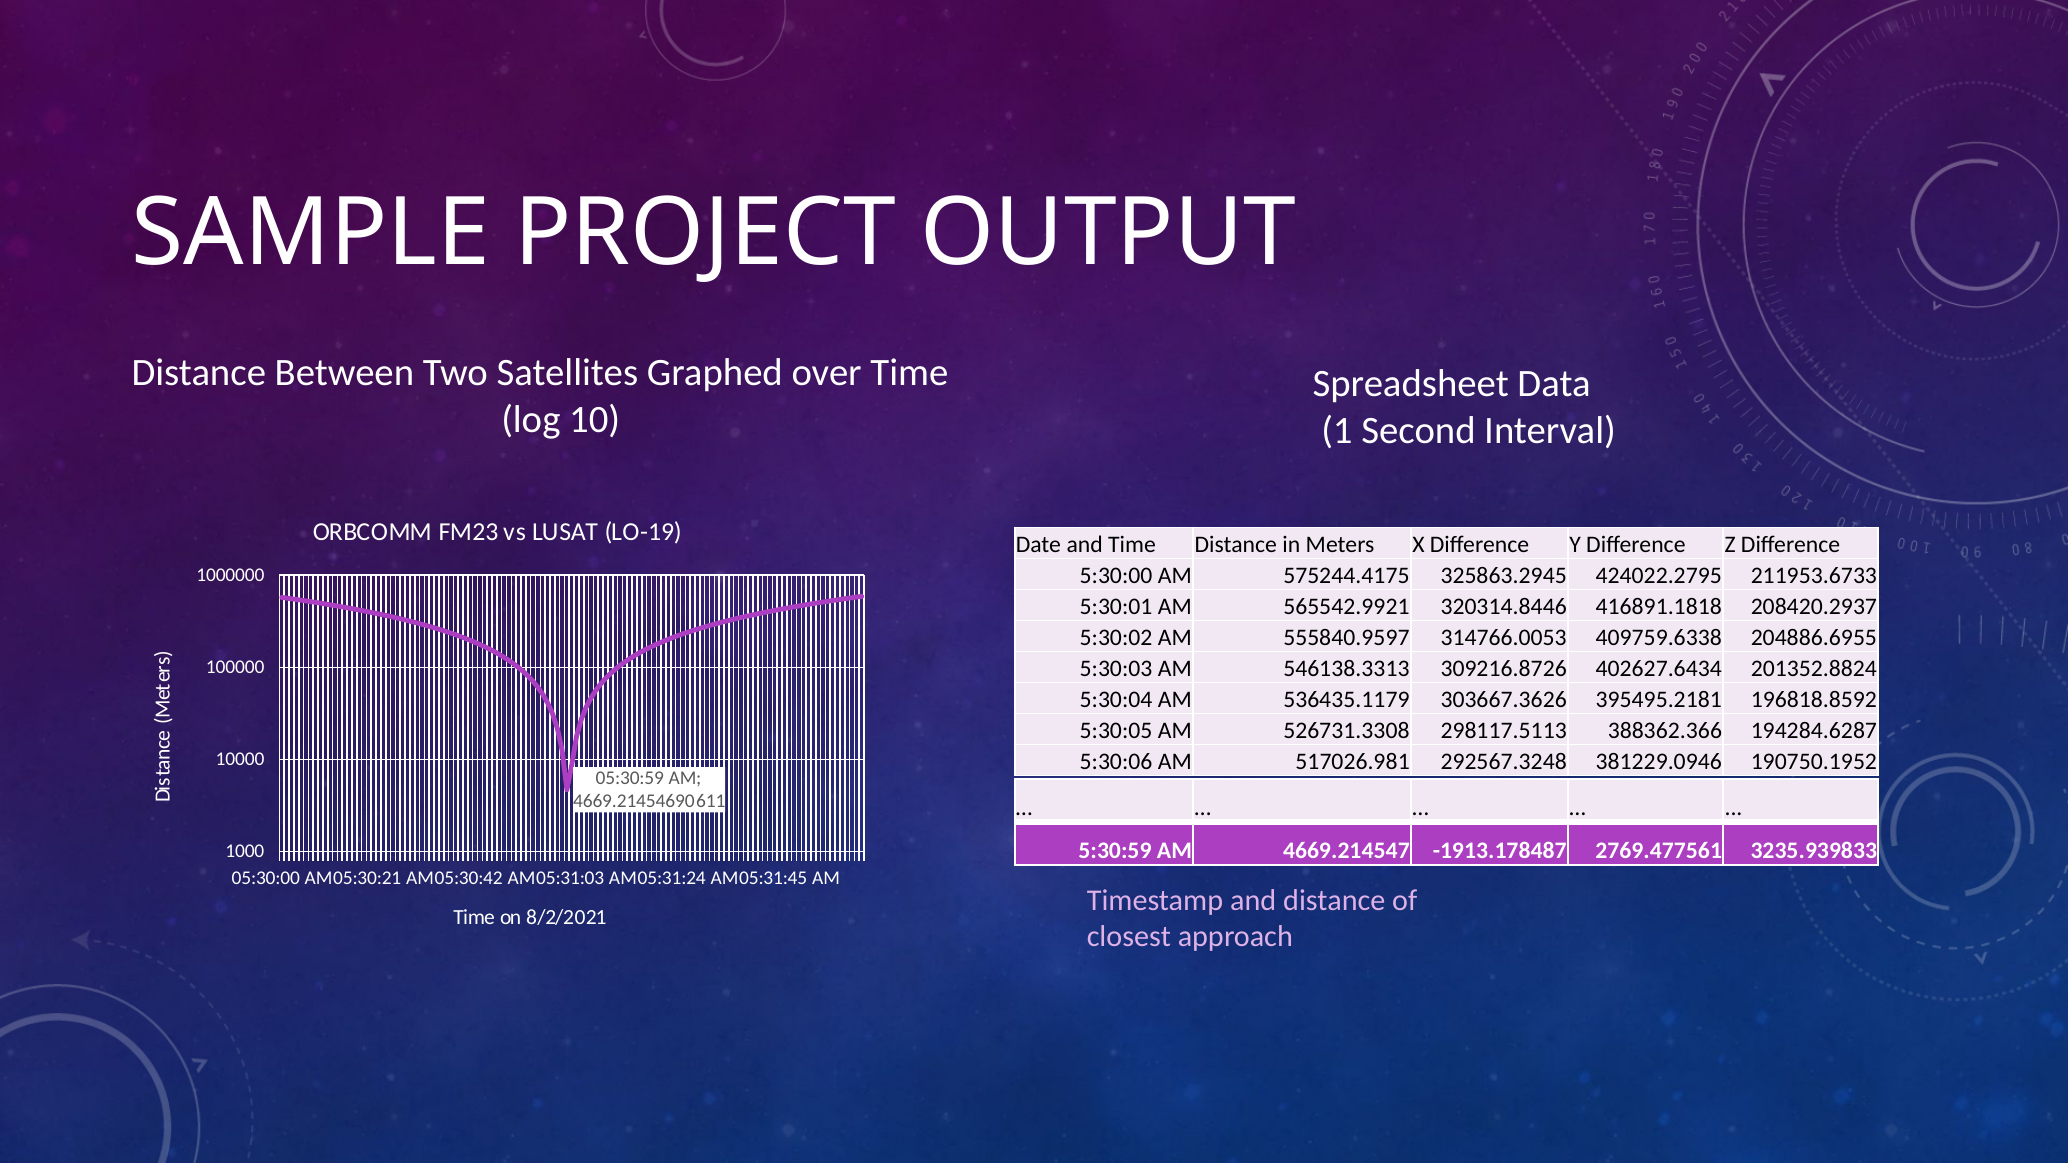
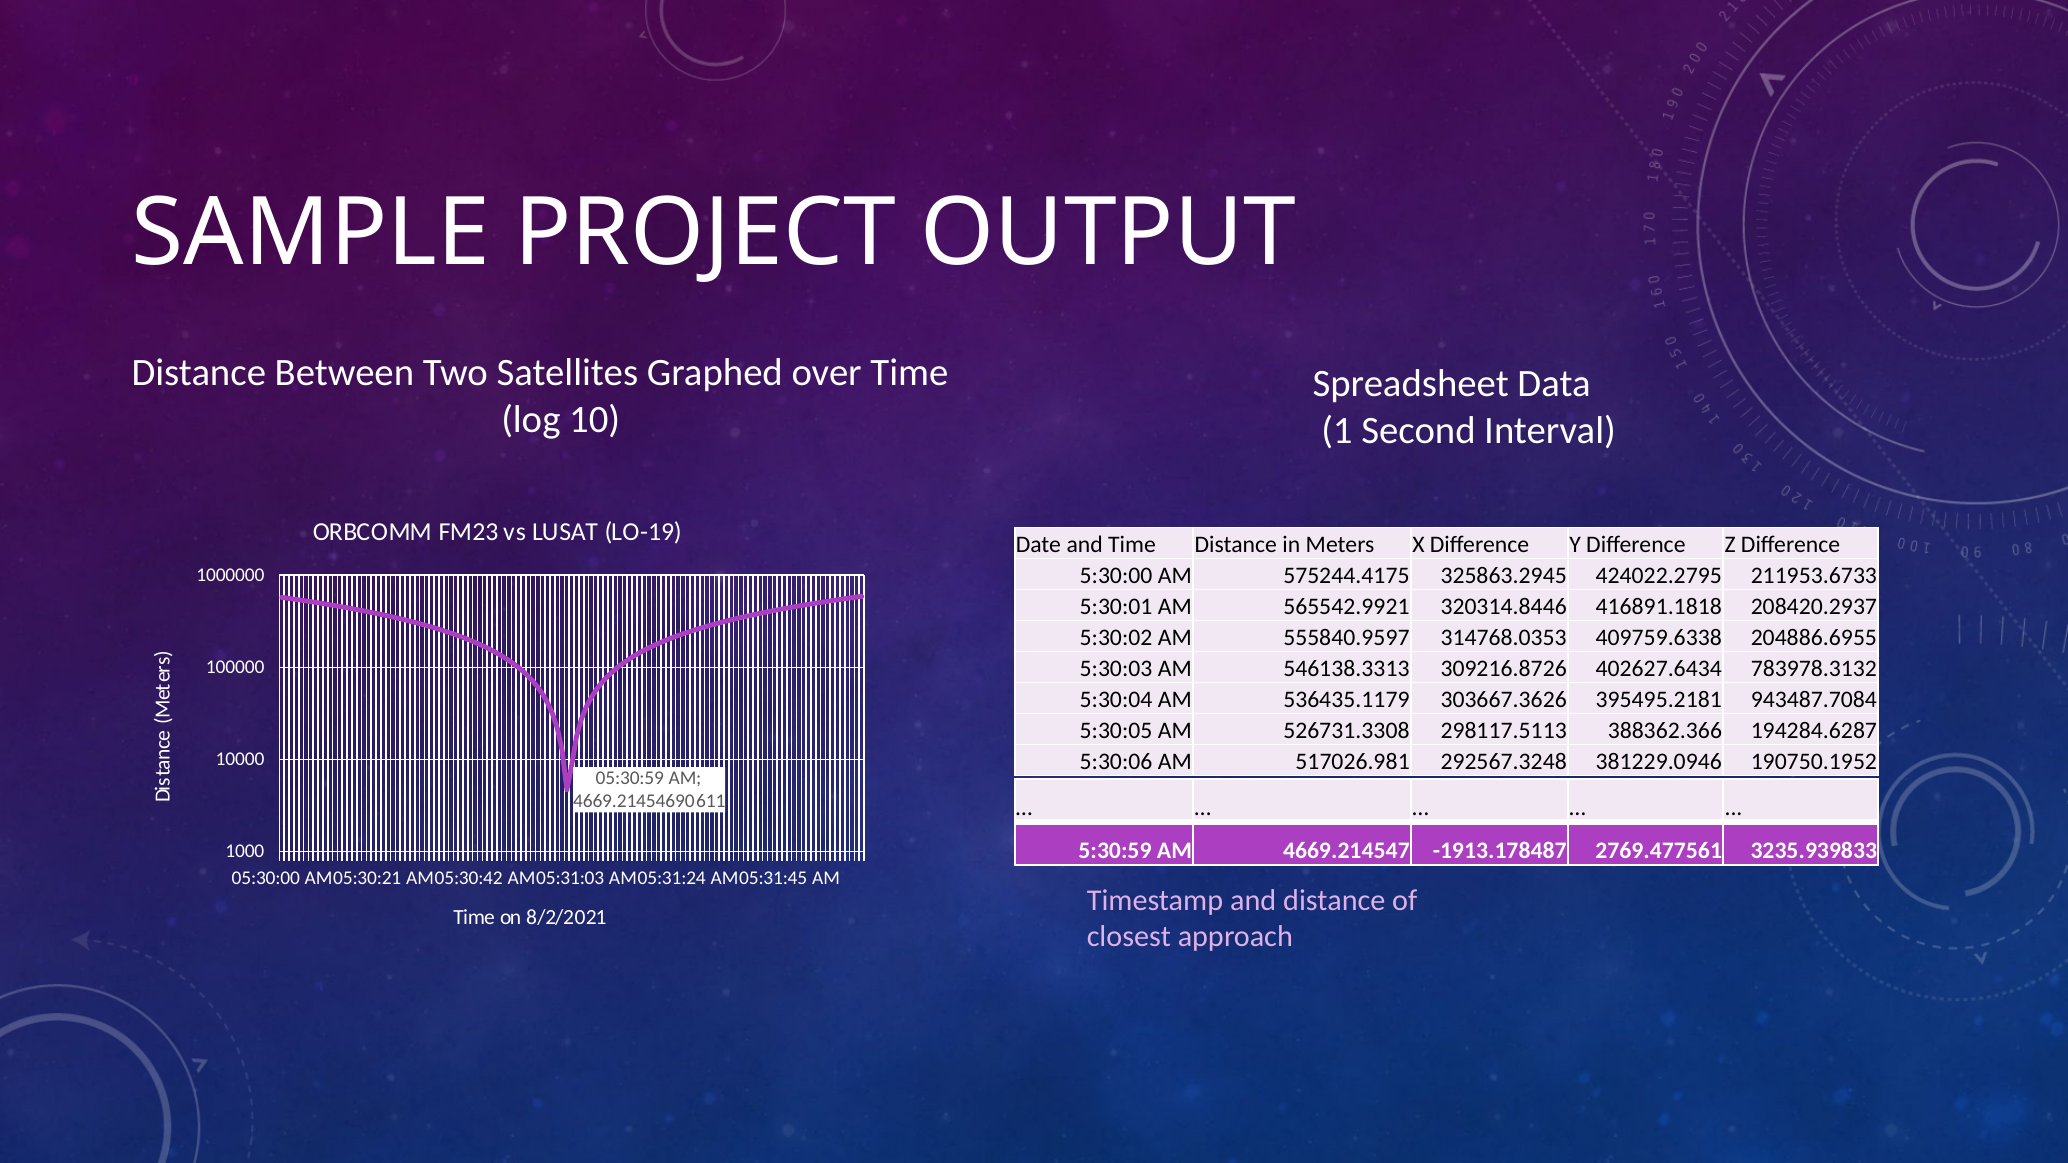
314766.0053: 314766.0053 -> 314768.0353
201352.8824: 201352.8824 -> 783978.3132
196818.8592: 196818.8592 -> 943487.7084
